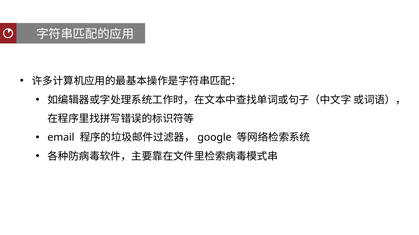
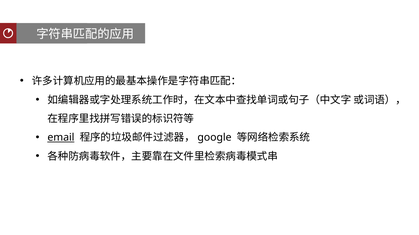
email underline: none -> present
